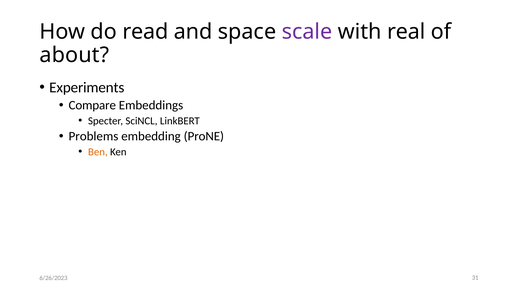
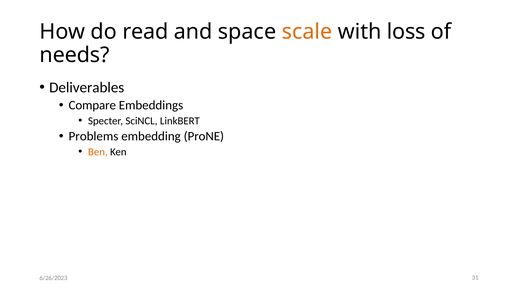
scale colour: purple -> orange
real: real -> loss
about: about -> needs
Experiments: Experiments -> Deliverables
